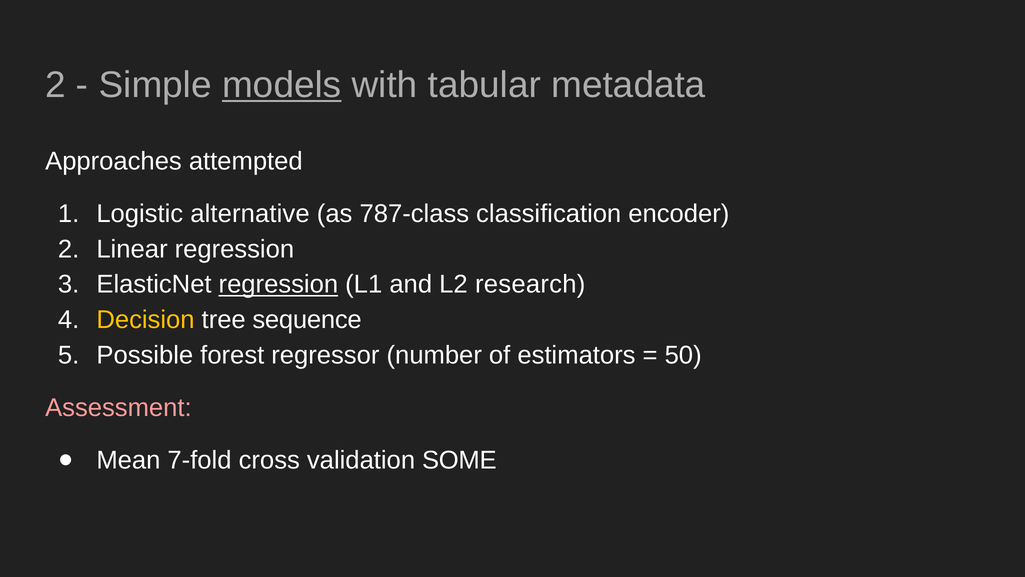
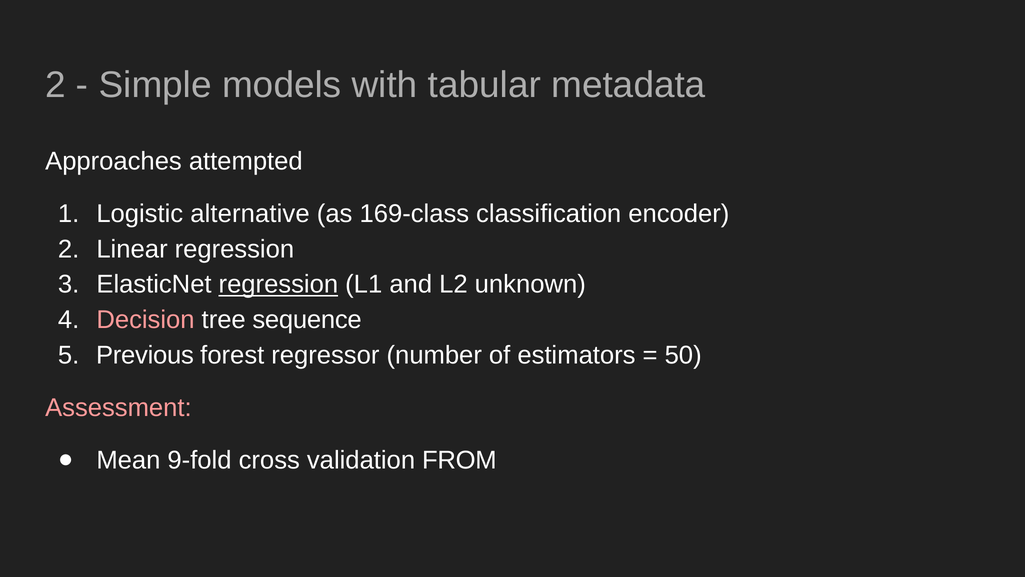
models underline: present -> none
787-class: 787-class -> 169-class
research: research -> unknown
Decision colour: yellow -> pink
Possible: Possible -> Previous
7-fold: 7-fold -> 9-fold
SOME: SOME -> FROM
